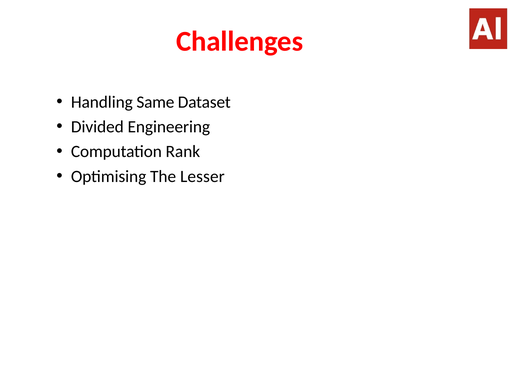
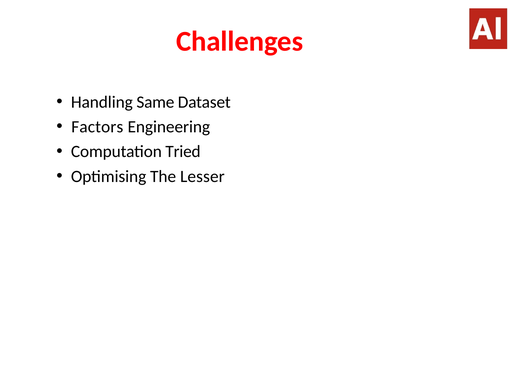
Divided: Divided -> Factors
Rank: Rank -> Tried
